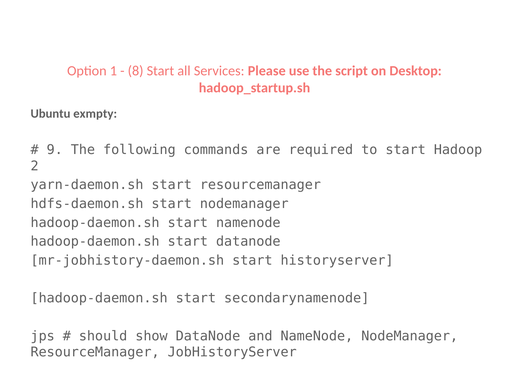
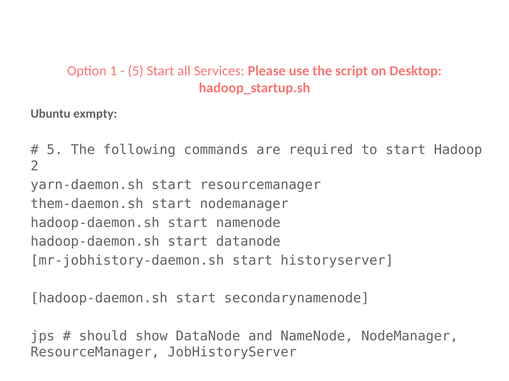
8 at (136, 71): 8 -> 5
9 at (55, 150): 9 -> 5
hdfs-daemon.sh: hdfs-daemon.sh -> them-daemon.sh
